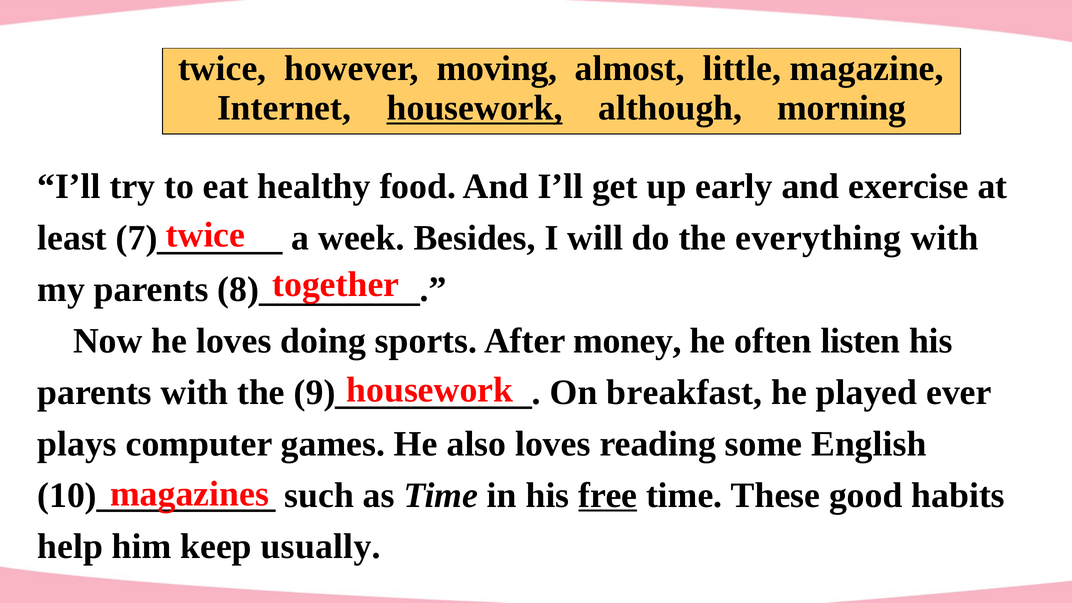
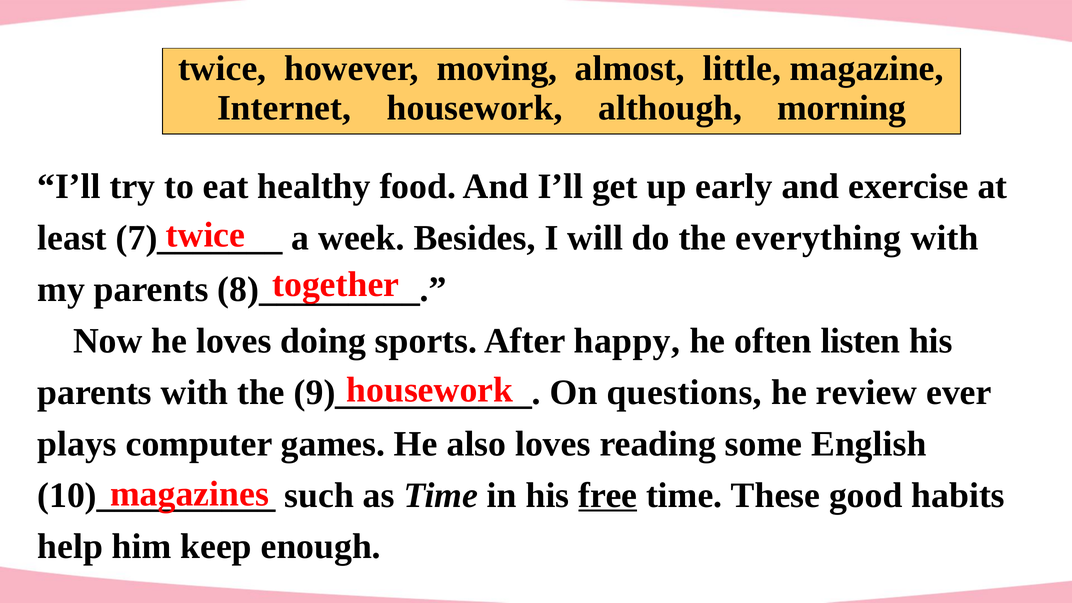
housework at (475, 108) underline: present -> none
money: money -> happy
breakfast: breakfast -> questions
played: played -> review
usually: usually -> enough
